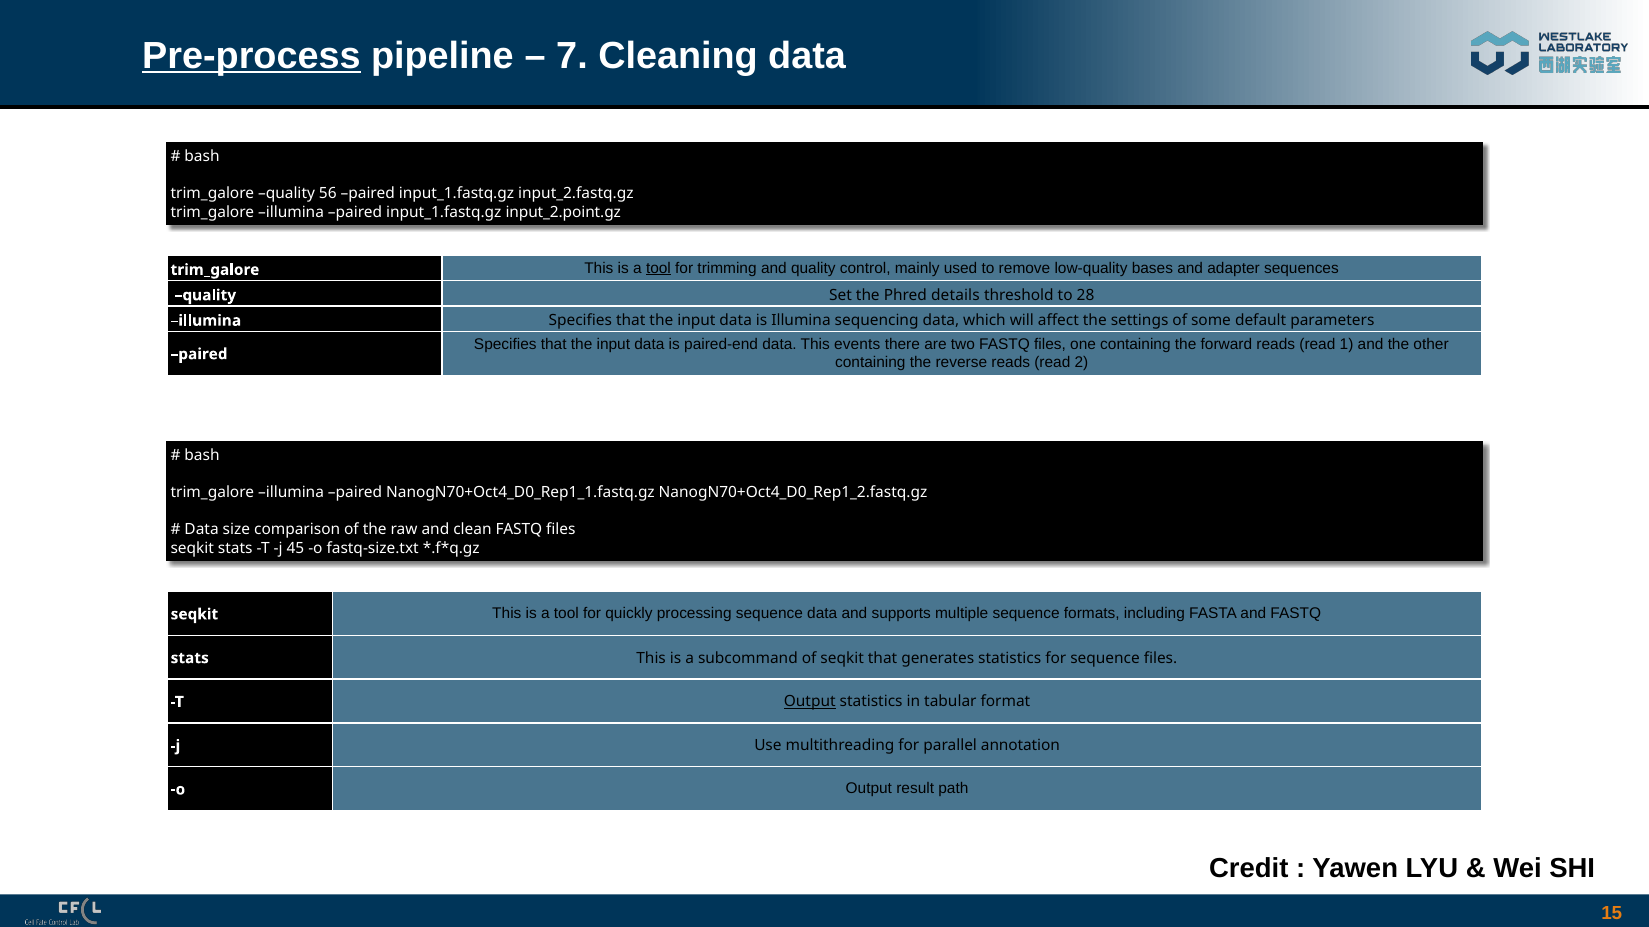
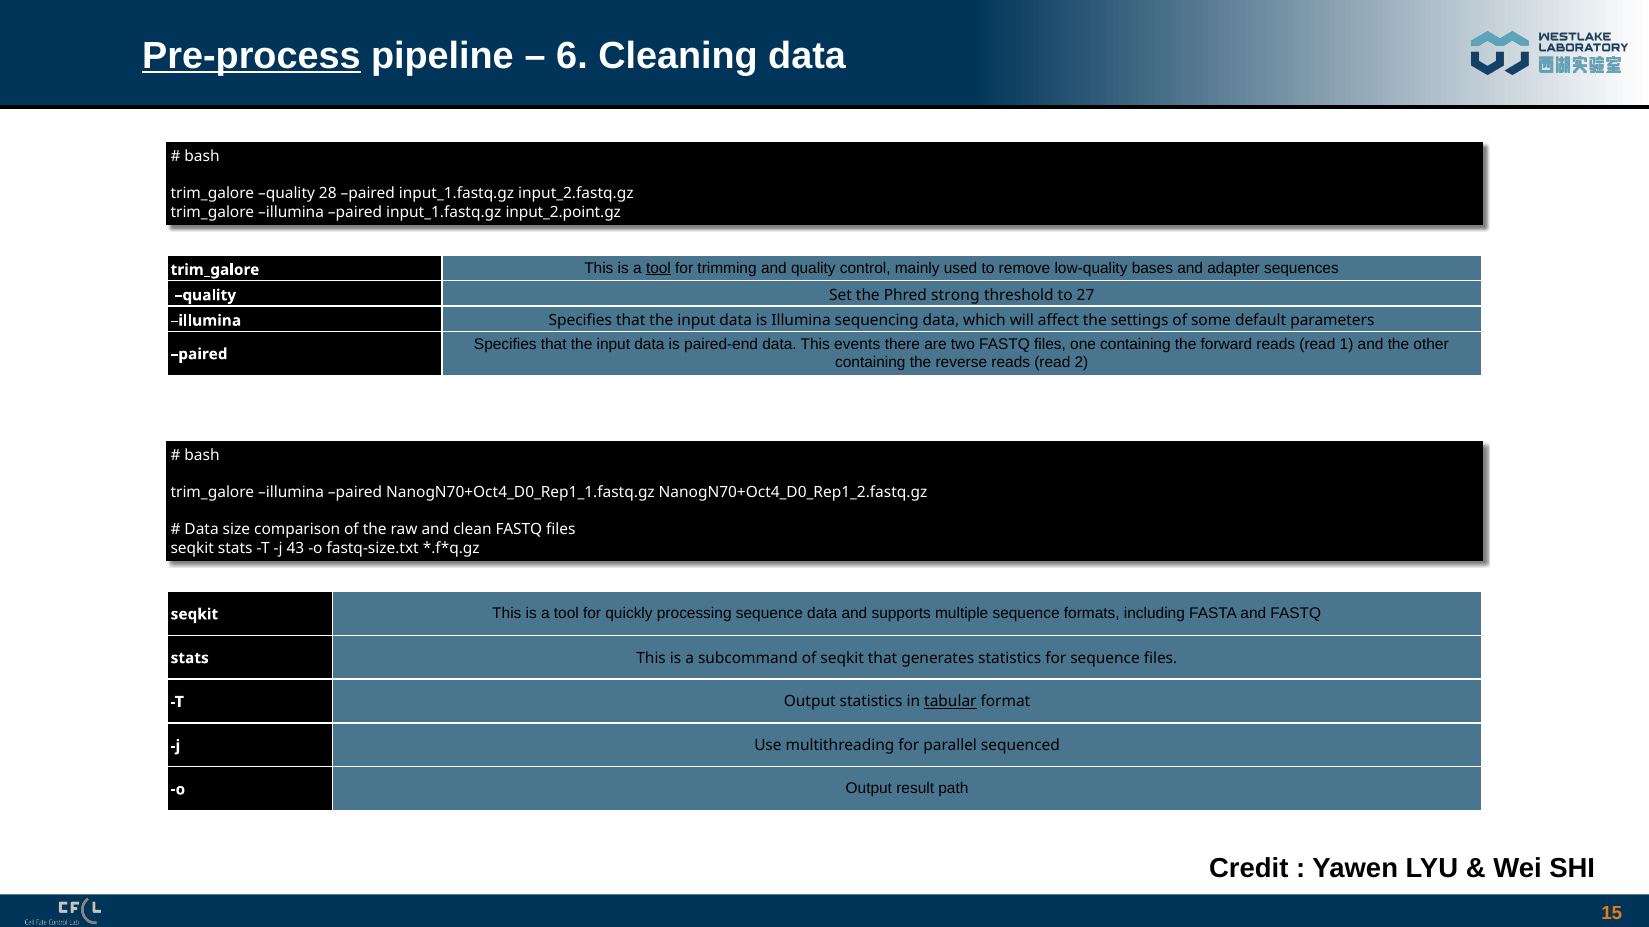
7: 7 -> 6
56: 56 -> 28
details: details -> strong
28: 28 -> 27
45: 45 -> 43
Output at (810, 702) underline: present -> none
tabular underline: none -> present
annotation: annotation -> sequenced
